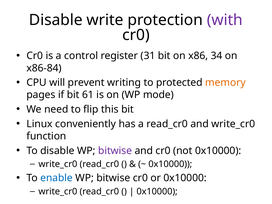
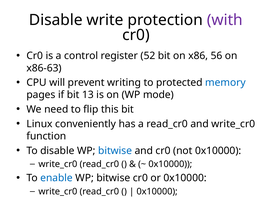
31: 31 -> 52
34: 34 -> 56
x86-84: x86-84 -> x86-63
memory colour: orange -> blue
61: 61 -> 13
bitwise at (115, 151) colour: purple -> blue
